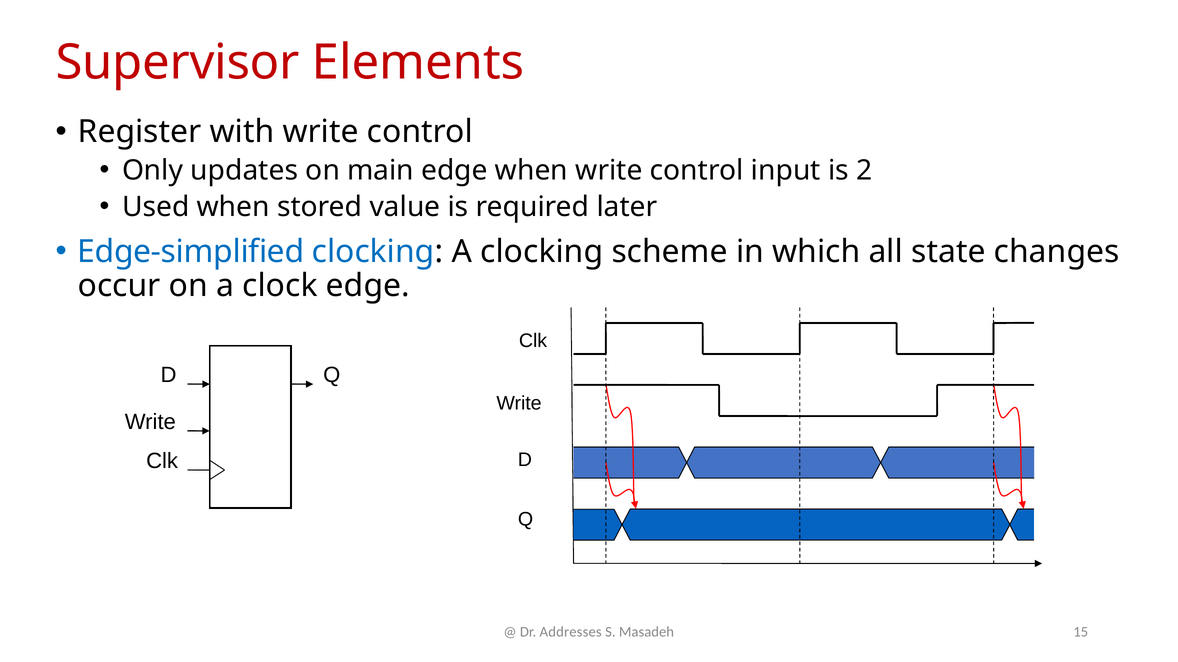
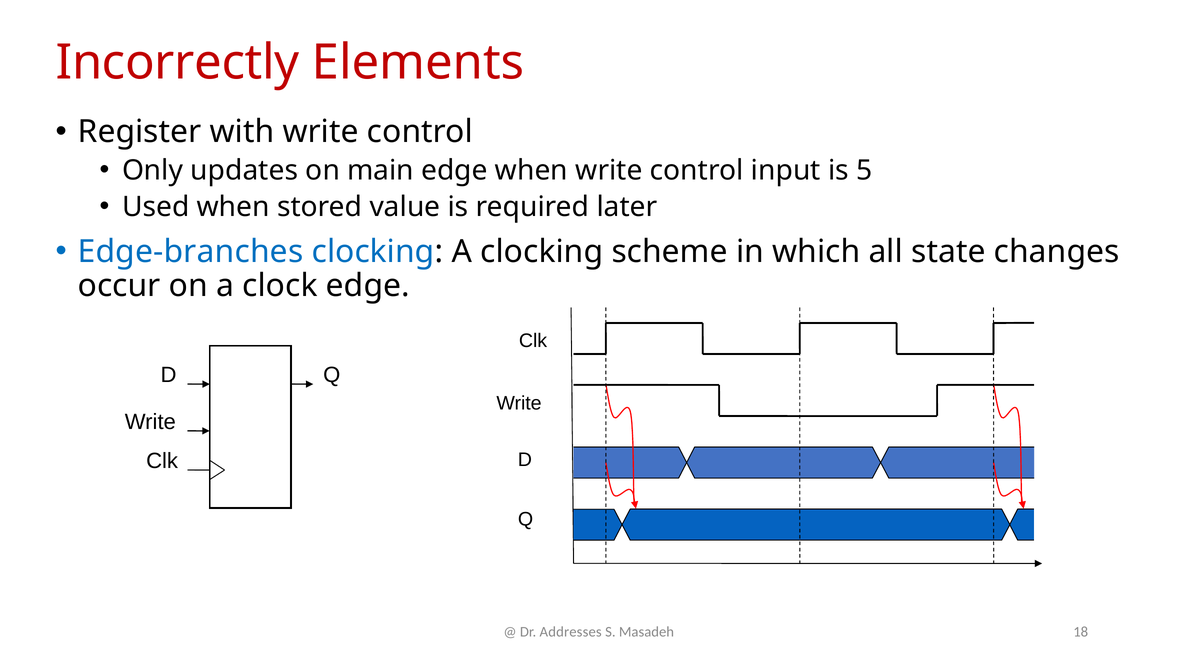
Supervisor: Supervisor -> Incorrectly
2: 2 -> 5
Edge-simplified: Edge-simplified -> Edge-branches
15: 15 -> 18
